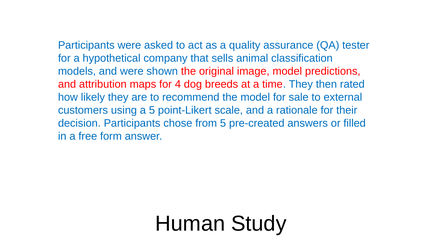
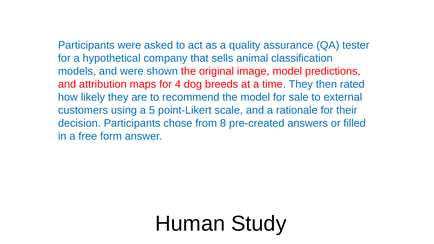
from 5: 5 -> 8
